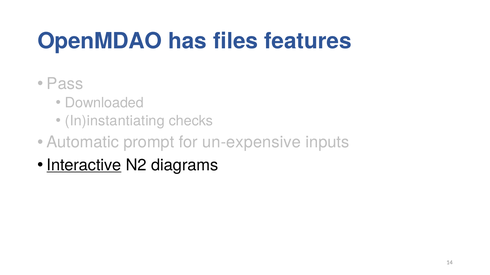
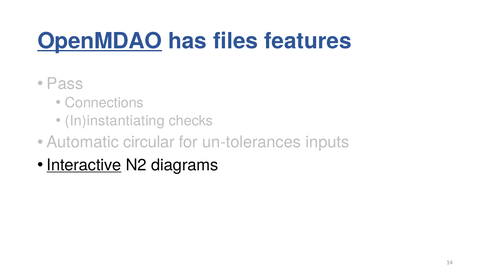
OpenMDAO underline: none -> present
Downloaded: Downloaded -> Connections
prompt: prompt -> circular
un-expensive: un-expensive -> un-tolerances
